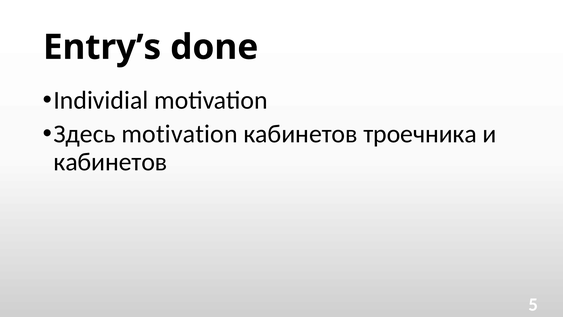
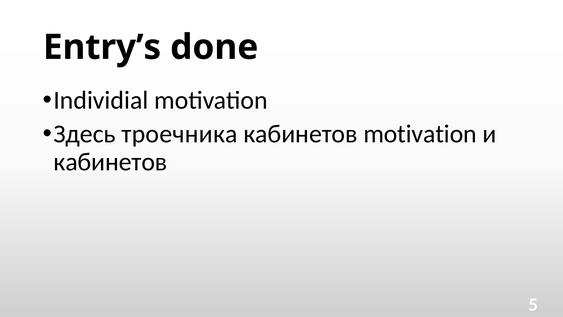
Здесь motivation: motivation -> троечника
кабинетов троечника: троечника -> motivation
